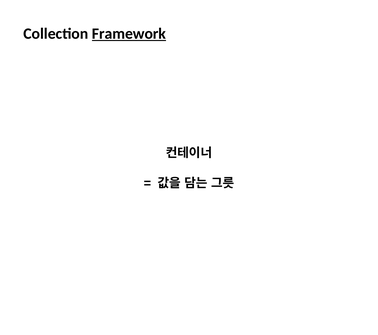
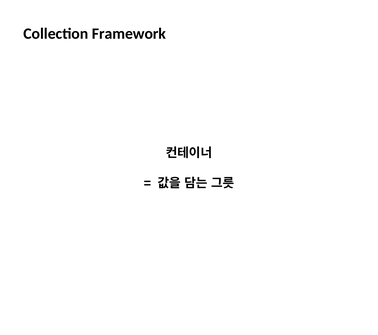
Framework underline: present -> none
